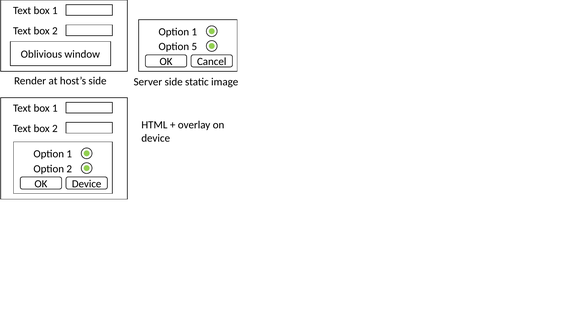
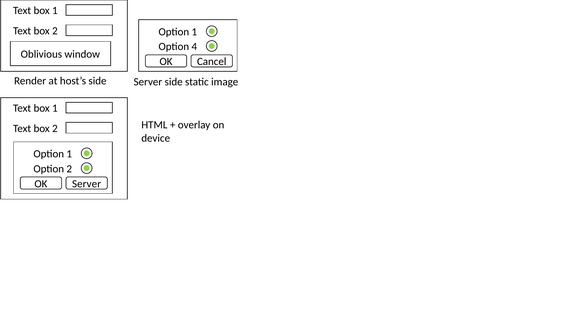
5: 5 -> 4
OK Device: Device -> Server
